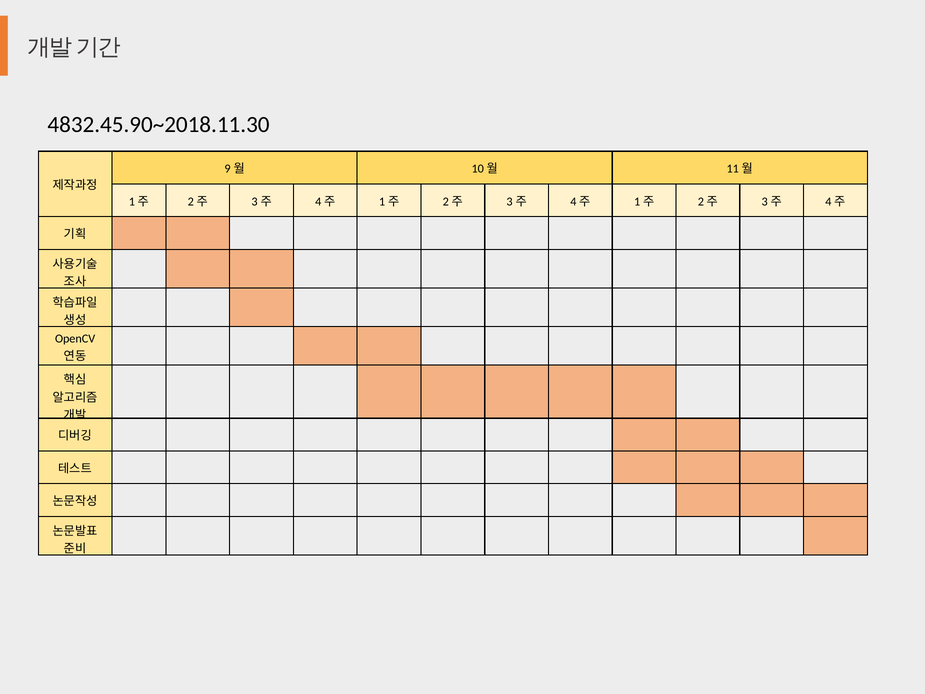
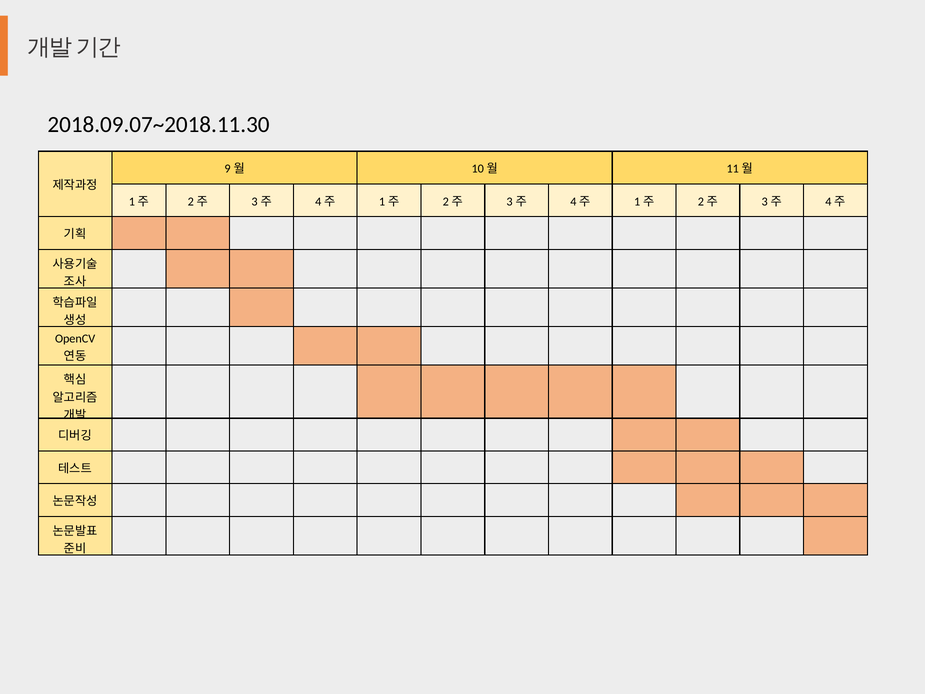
4832.45.90~2018.11.30: 4832.45.90~2018.11.30 -> 2018.09.07~2018.11.30
